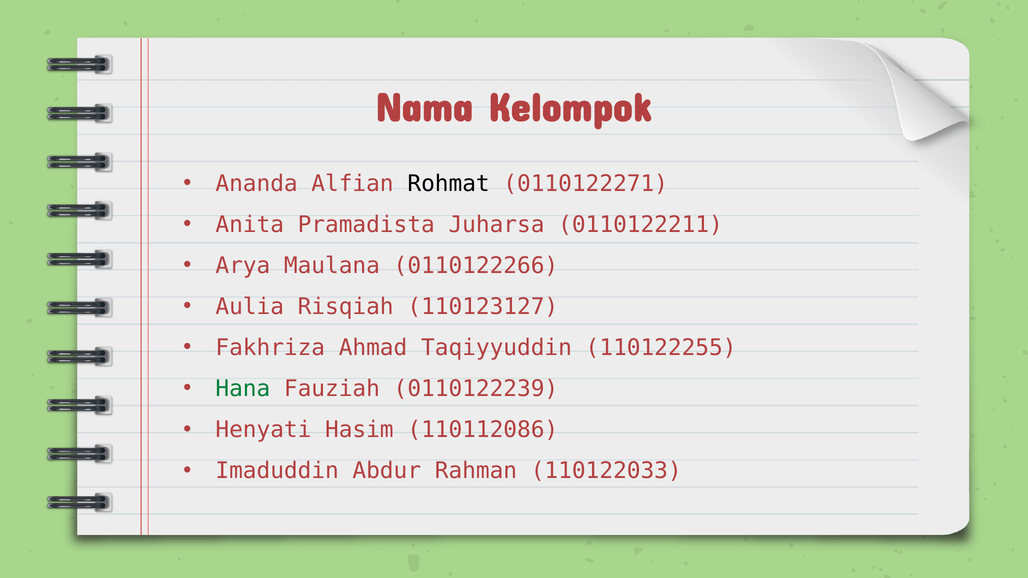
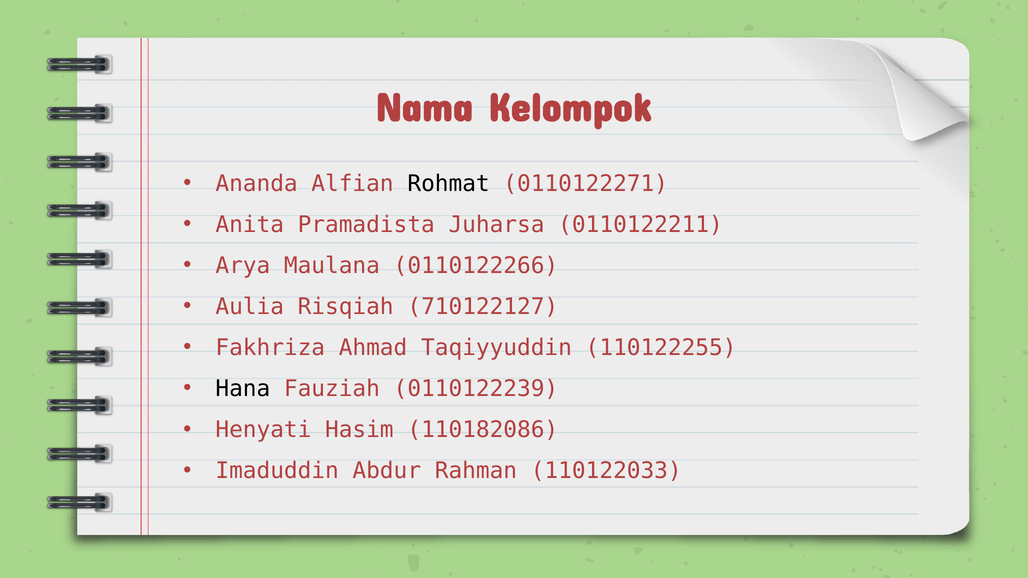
110123127: 110123127 -> 710122127
Hana colour: green -> black
110112086: 110112086 -> 110182086
